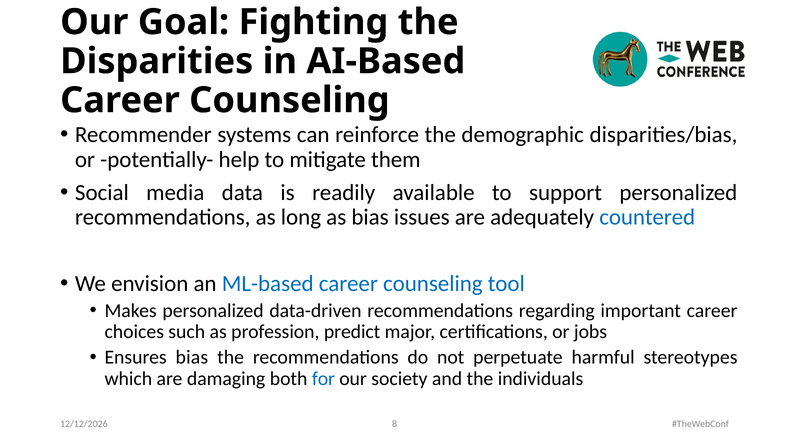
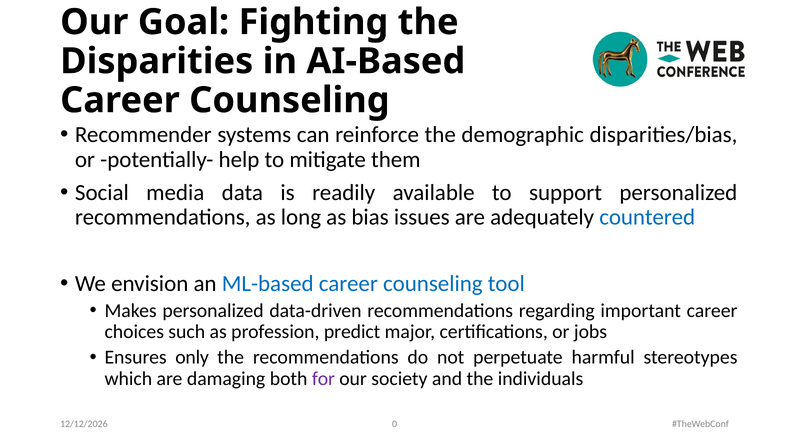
Ensures bias: bias -> only
for colour: blue -> purple
8: 8 -> 0
